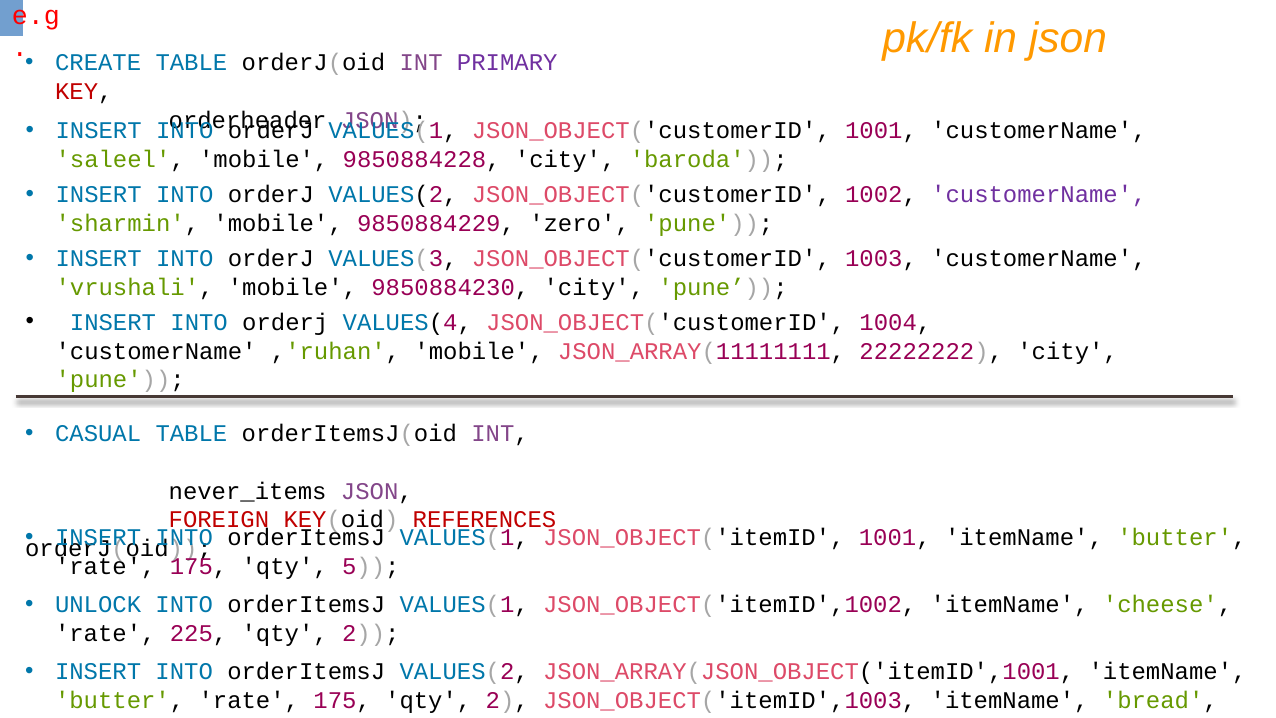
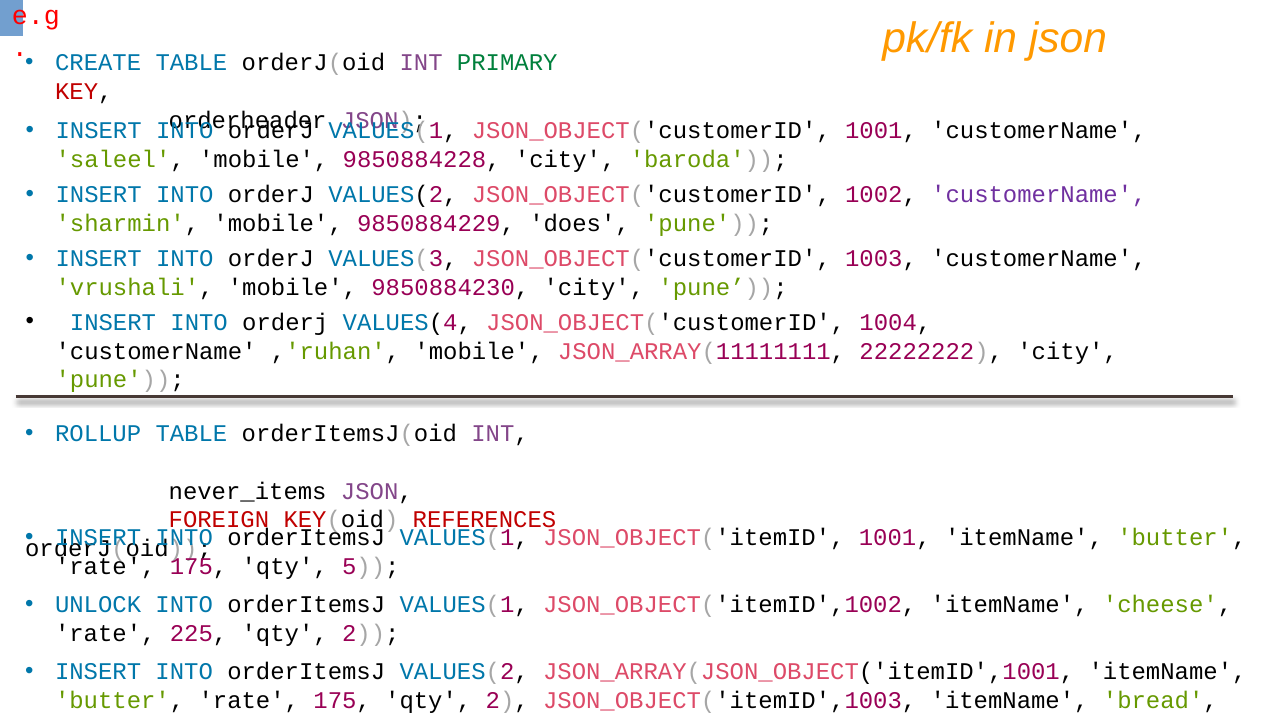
PRIMARY colour: purple -> green
zero: zero -> does
CASUAL: CASUAL -> ROLLUP
